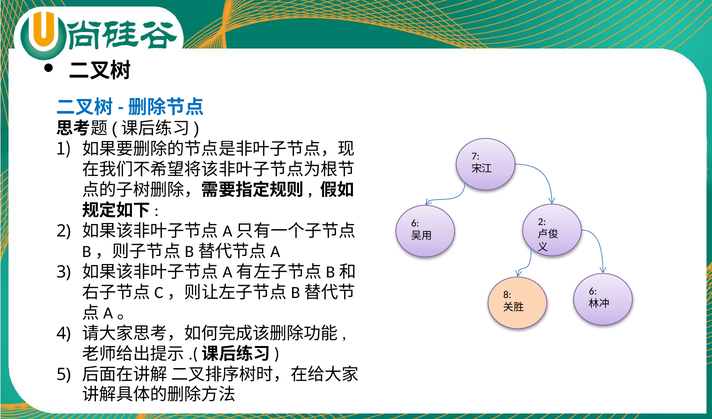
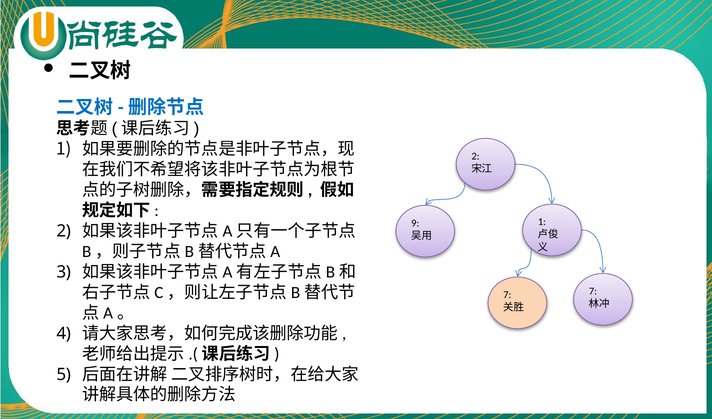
7 at (476, 156): 7 -> 2
2 at (542, 222): 2 -> 1
6 at (415, 223): 6 -> 9
6 at (593, 291): 6 -> 7
8 at (507, 295): 8 -> 7
